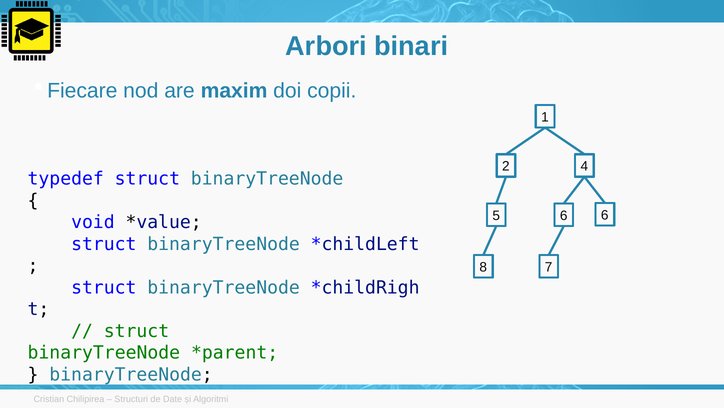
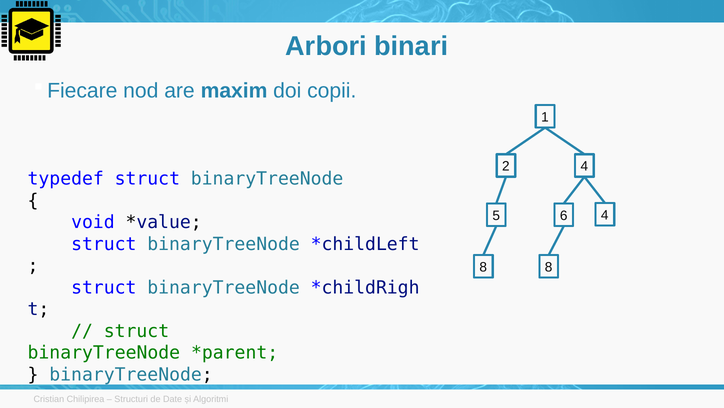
6 6: 6 -> 4
8 7: 7 -> 8
